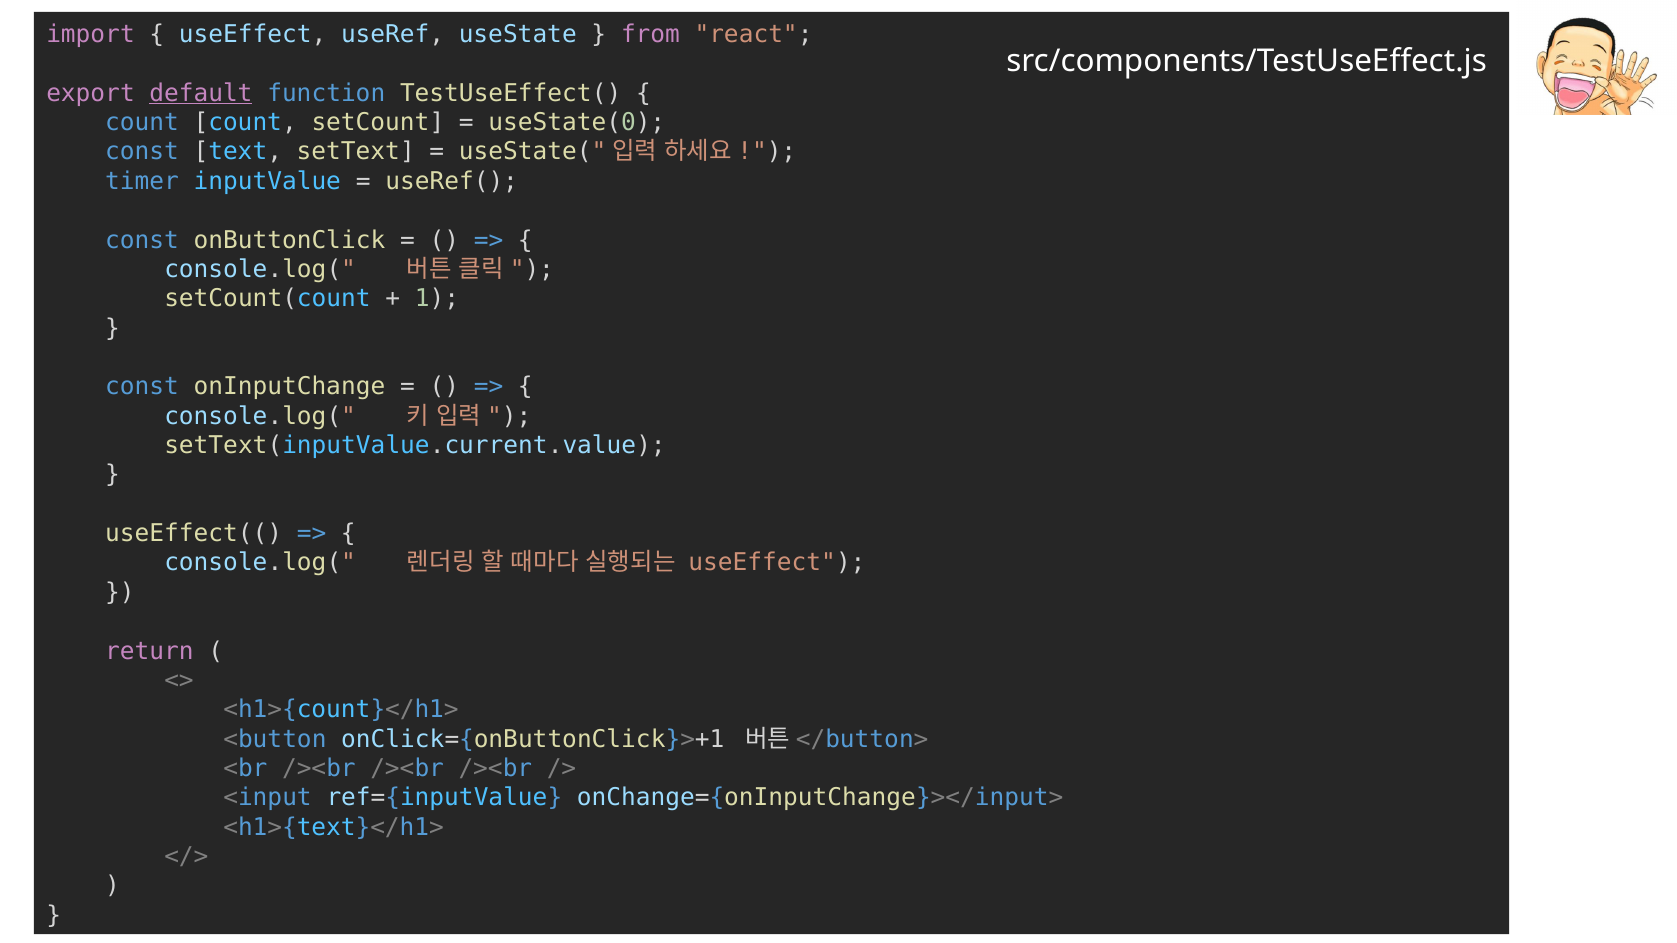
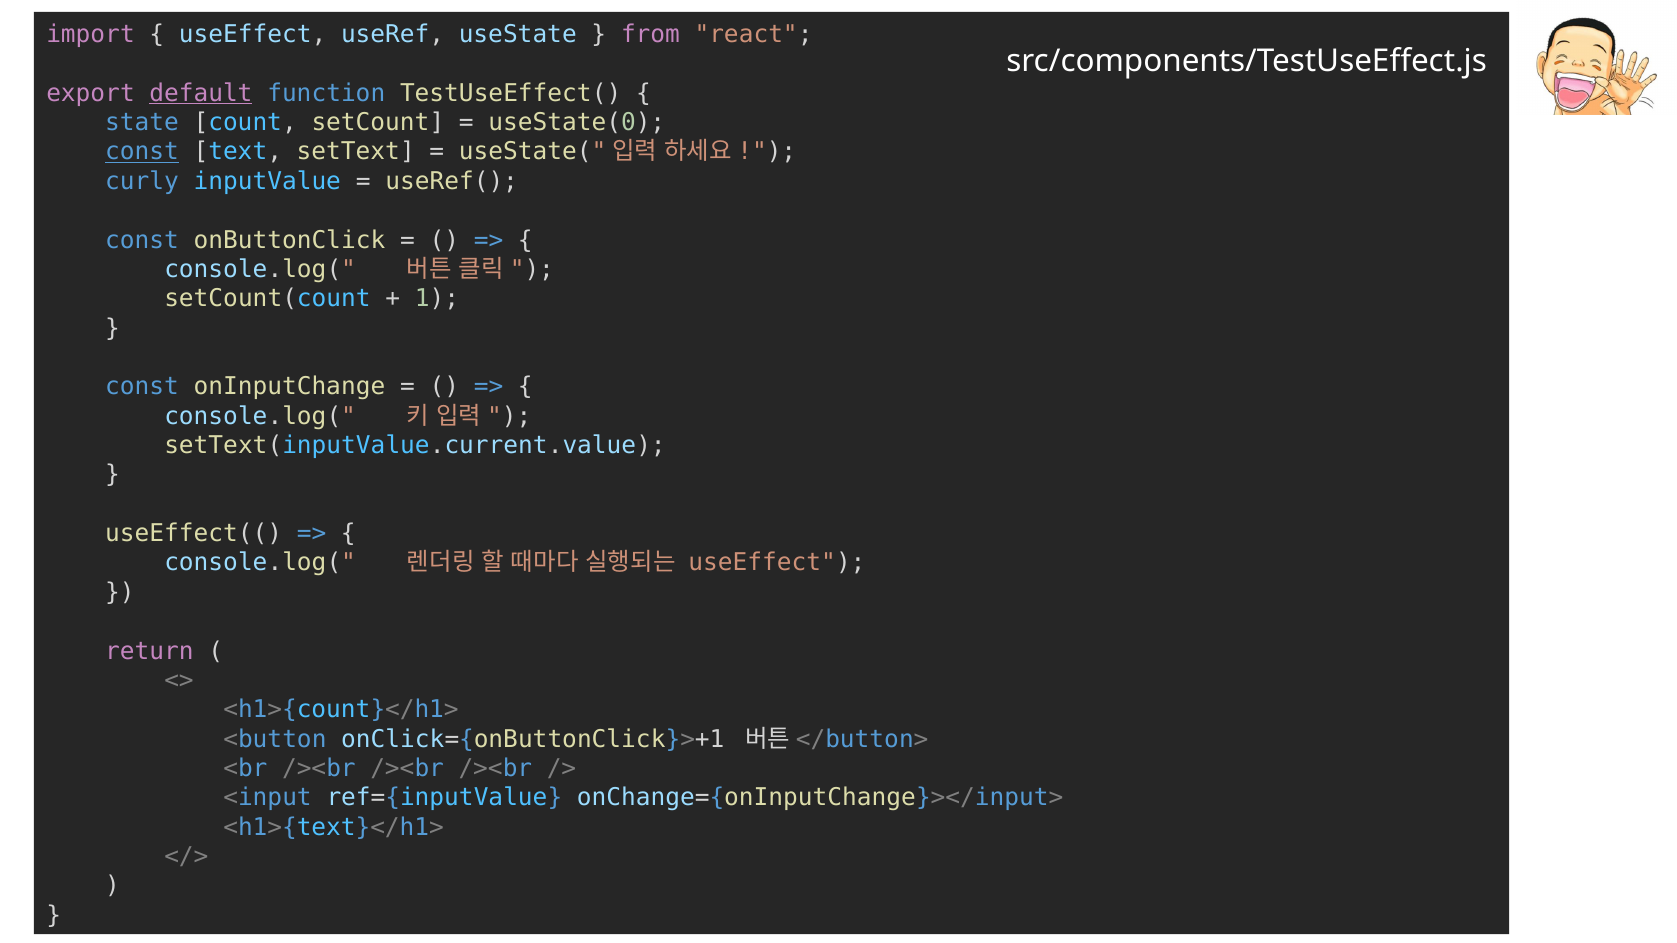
count at (142, 123): count -> state
const at (142, 152) underline: none -> present
timer: timer -> curly
